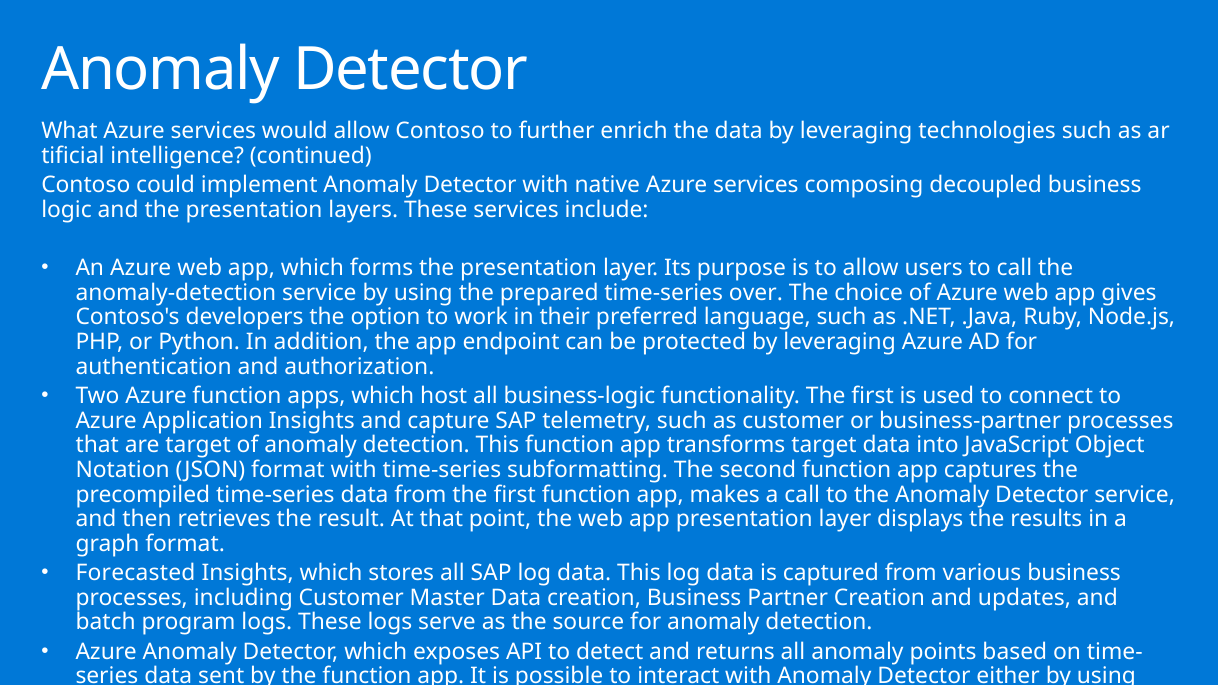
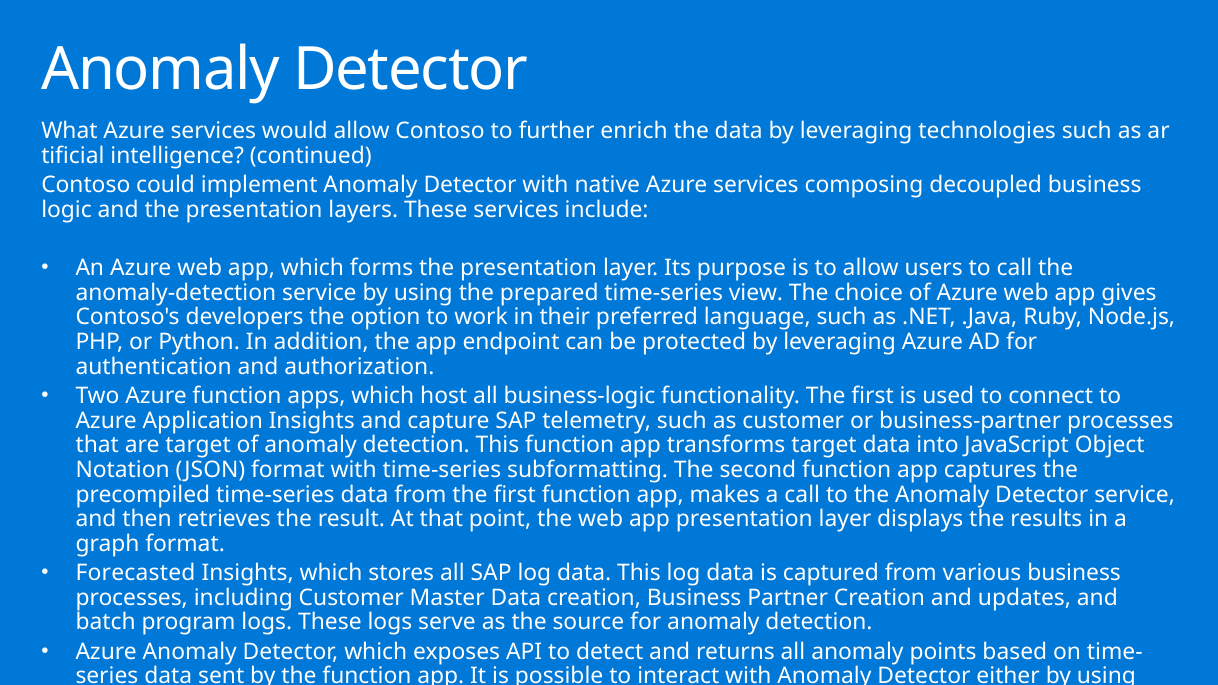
over: over -> view
